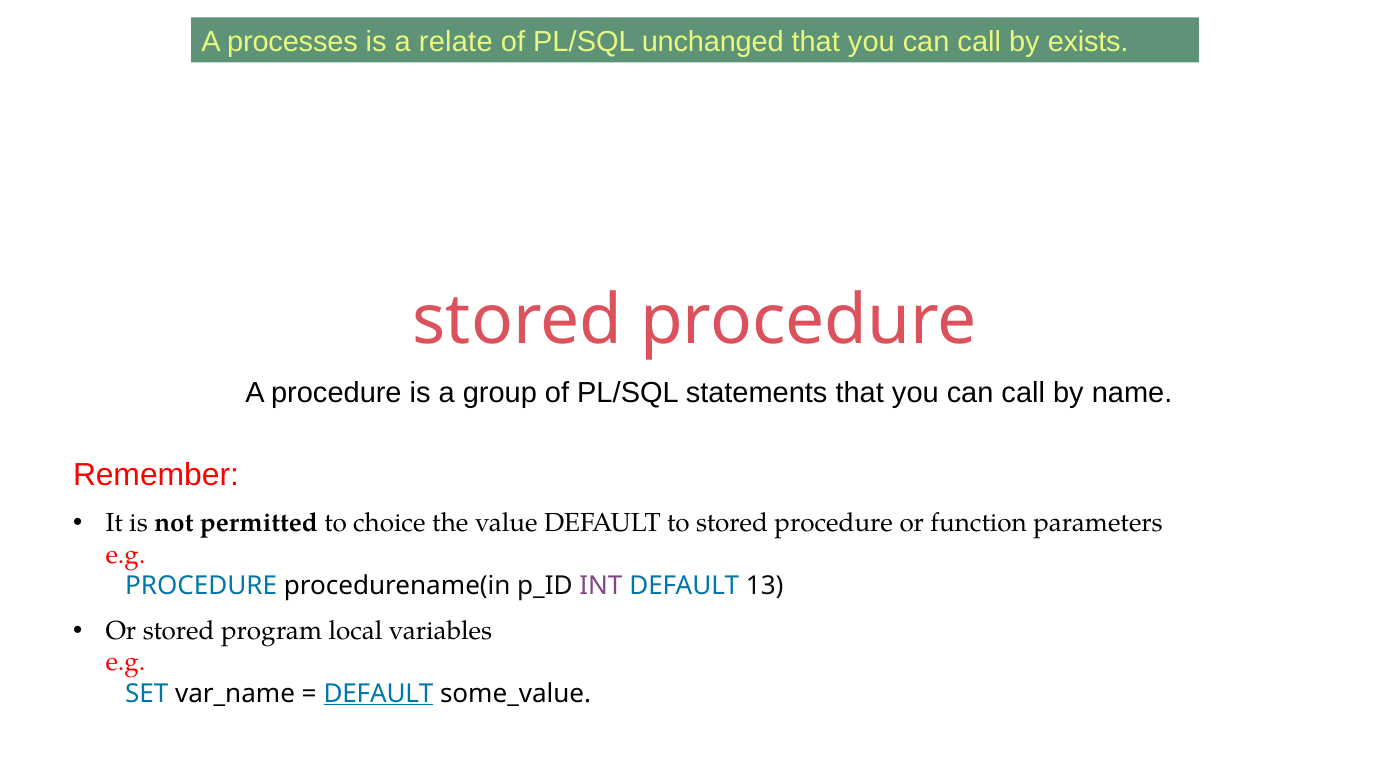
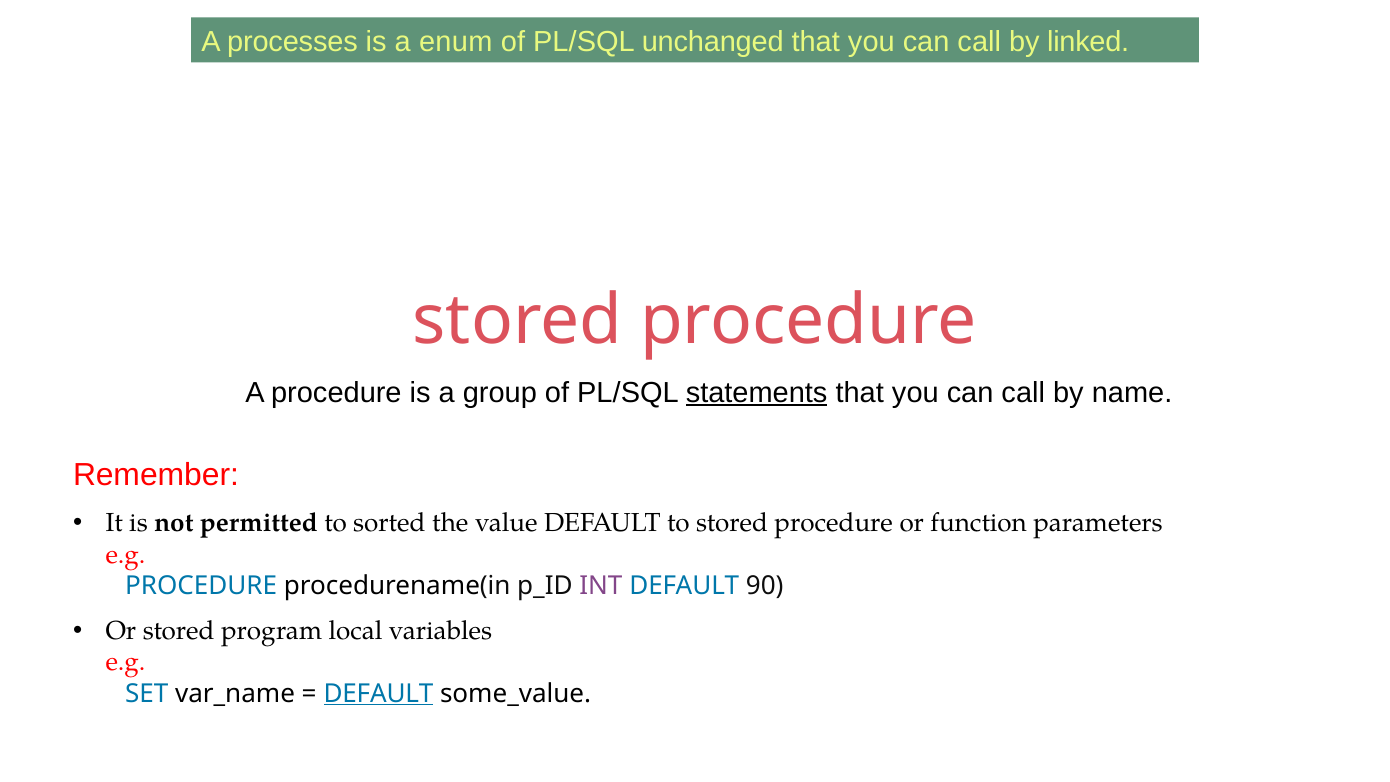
relate: relate -> enum
exists: exists -> linked
statements underline: none -> present
choice: choice -> sorted
13: 13 -> 90
